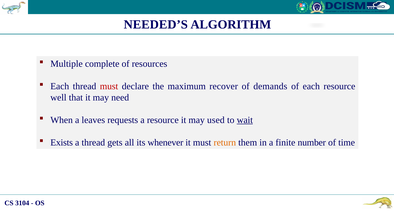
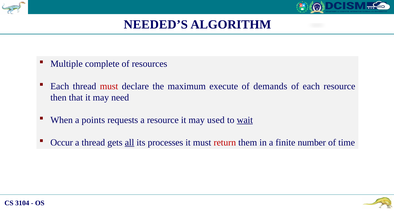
recover: recover -> execute
well: well -> then
leaves: leaves -> points
Exists: Exists -> Occur
all underline: none -> present
whenever: whenever -> processes
return colour: orange -> red
